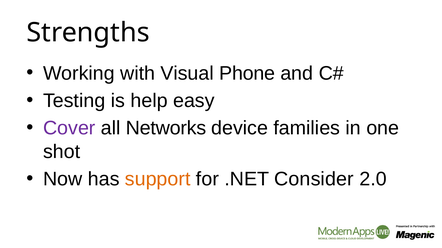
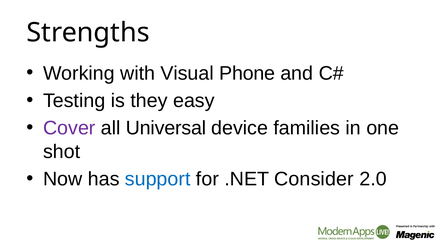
help: help -> they
Networks: Networks -> Universal
support colour: orange -> blue
